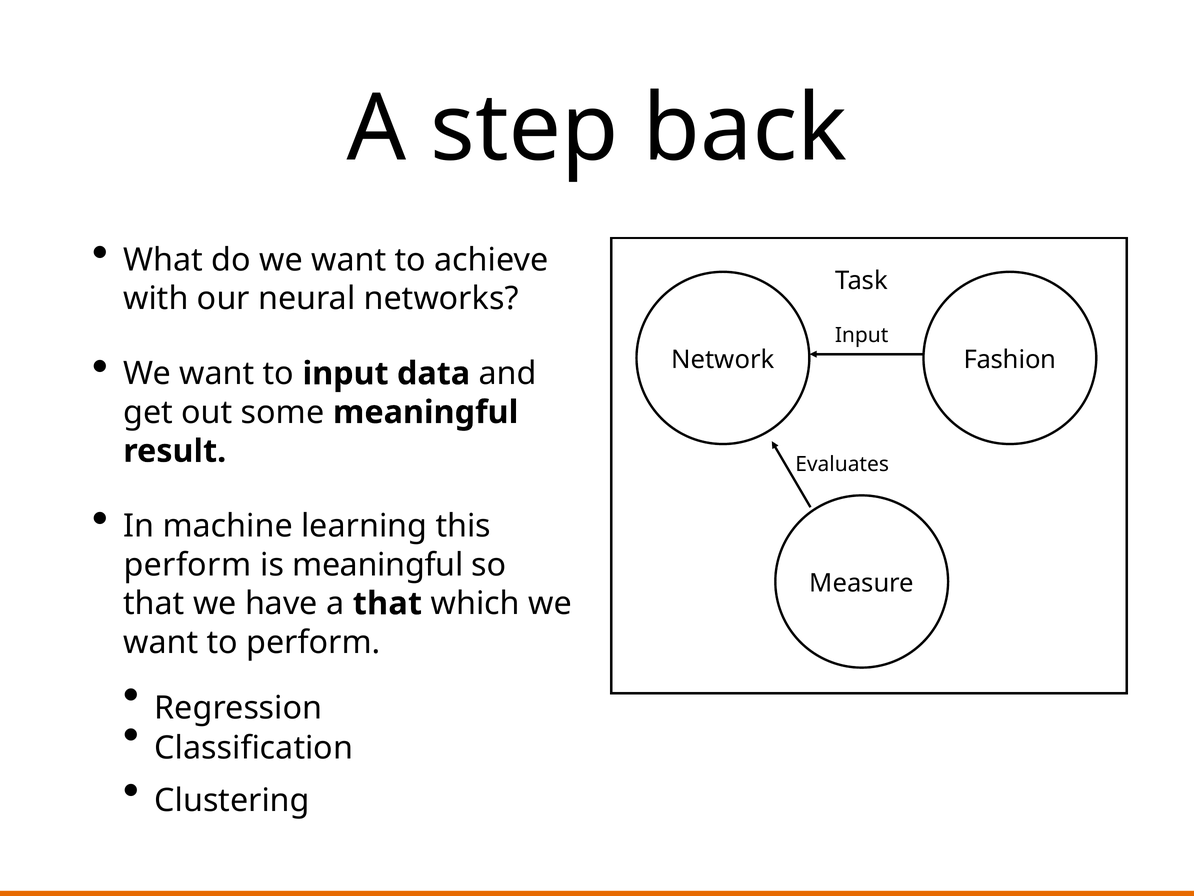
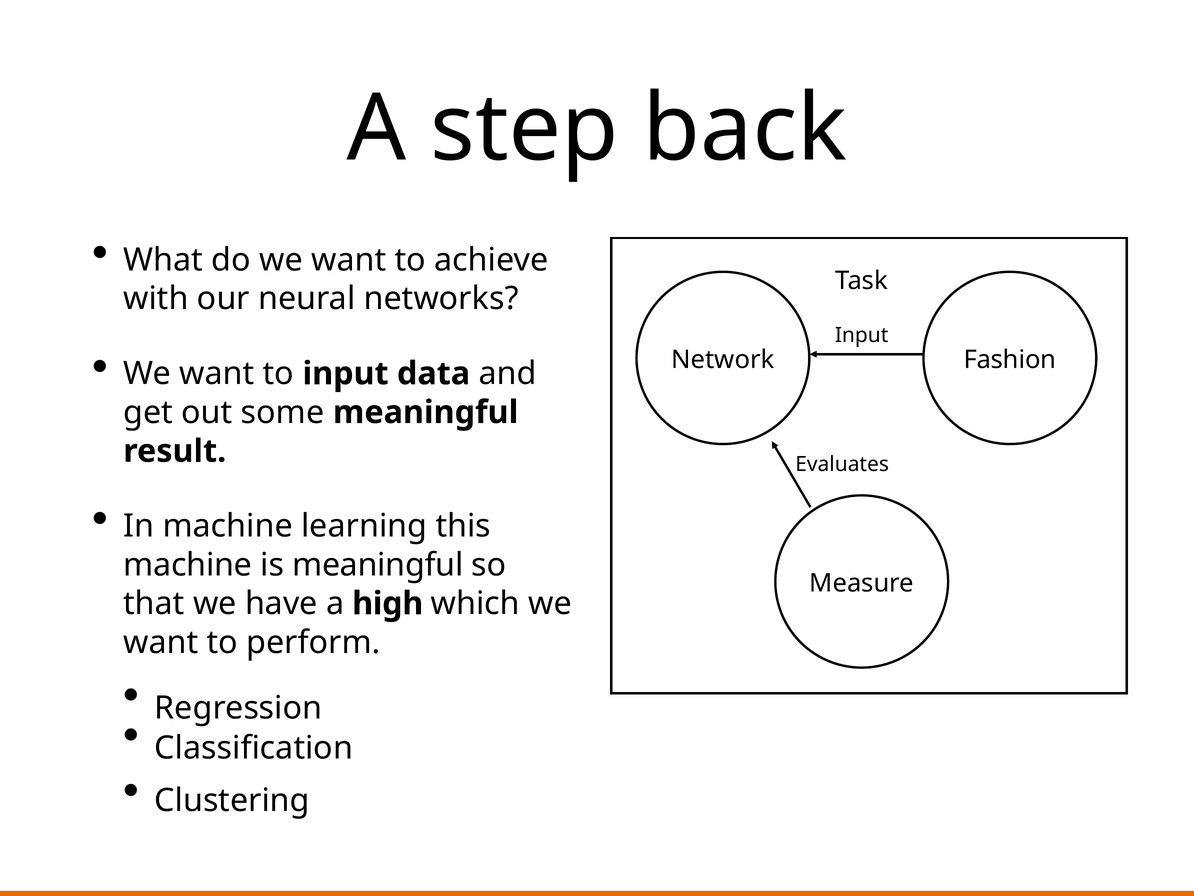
perform at (187, 565): perform -> machine
a that: that -> high
